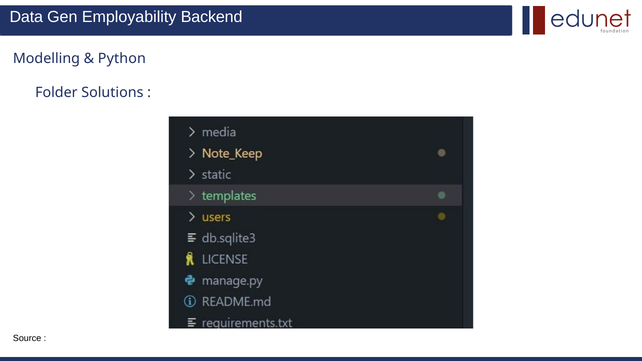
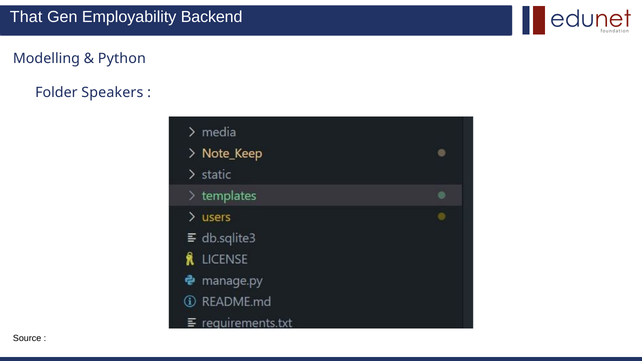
Data: Data -> That
Solutions: Solutions -> Speakers
